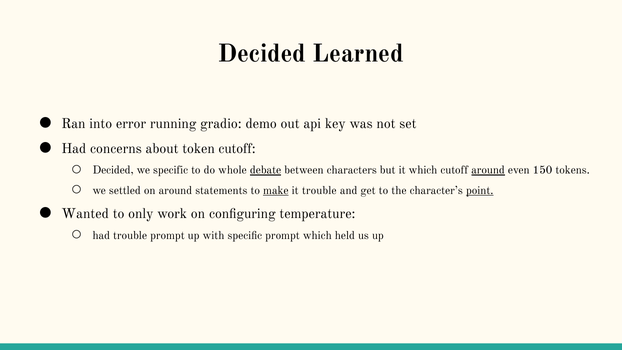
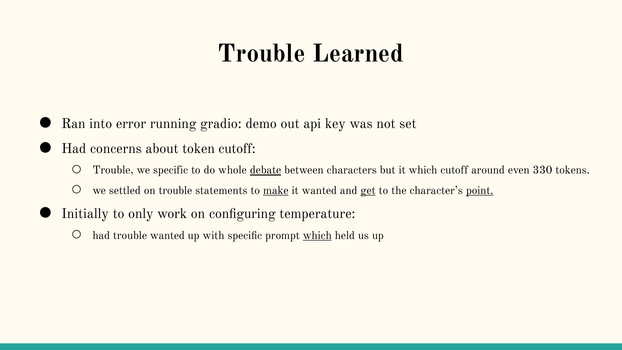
Decided at (262, 53): Decided -> Trouble
Decided at (113, 170): Decided -> Trouble
around at (488, 170) underline: present -> none
150: 150 -> 330
on around: around -> trouble
it trouble: trouble -> wanted
get underline: none -> present
Wanted: Wanted -> Initially
trouble prompt: prompt -> wanted
which at (317, 235) underline: none -> present
